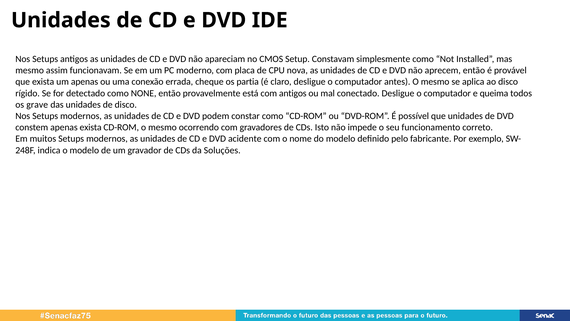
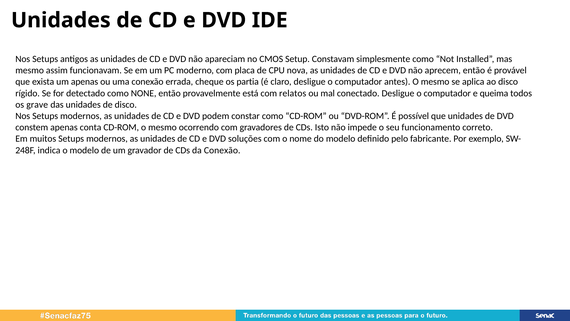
com antigos: antigos -> relatos
apenas exista: exista -> conta
acidente: acidente -> soluções
da Soluções: Soluções -> Conexão
